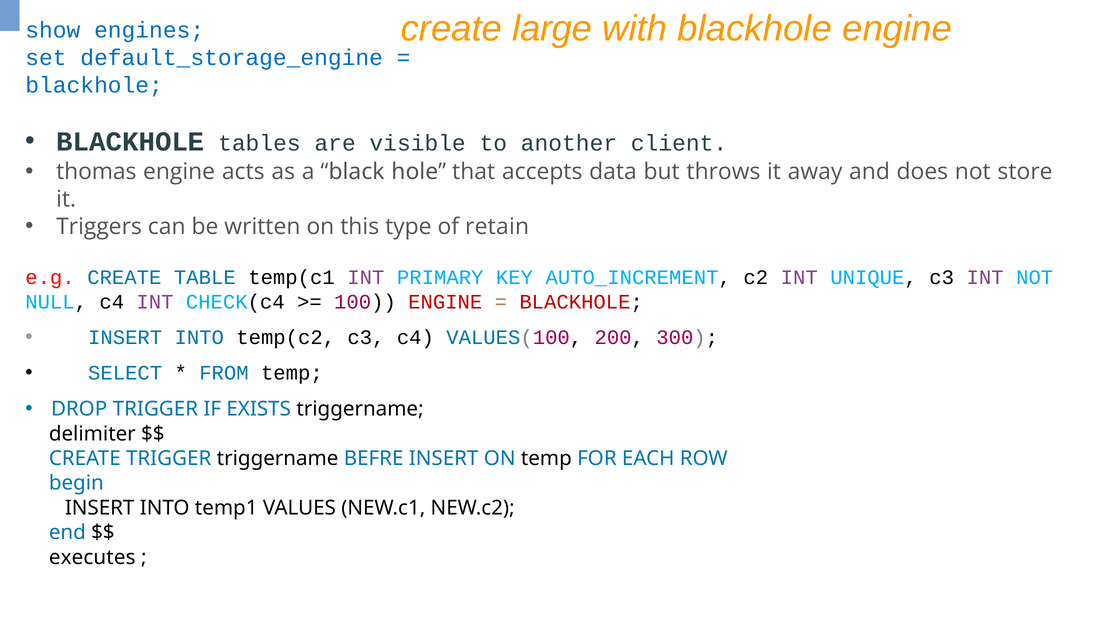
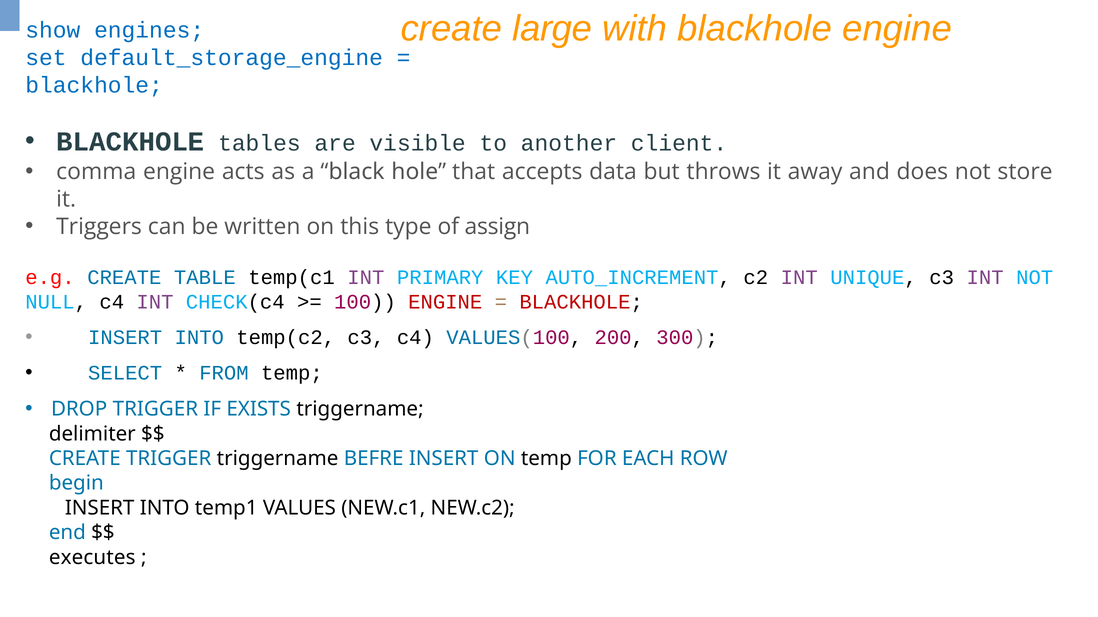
thomas: thomas -> comma
retain: retain -> assign
